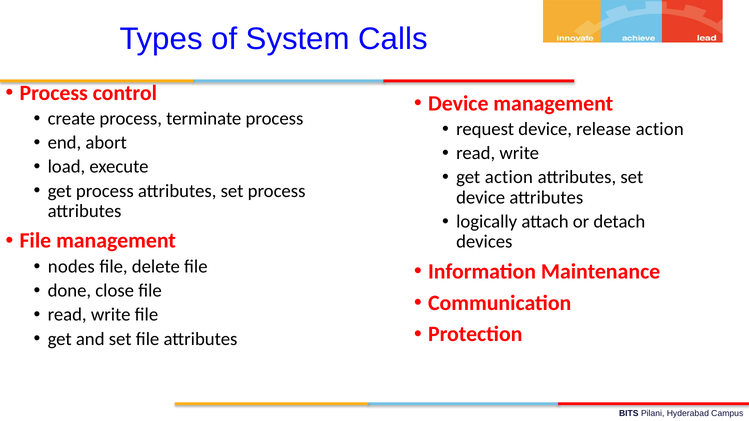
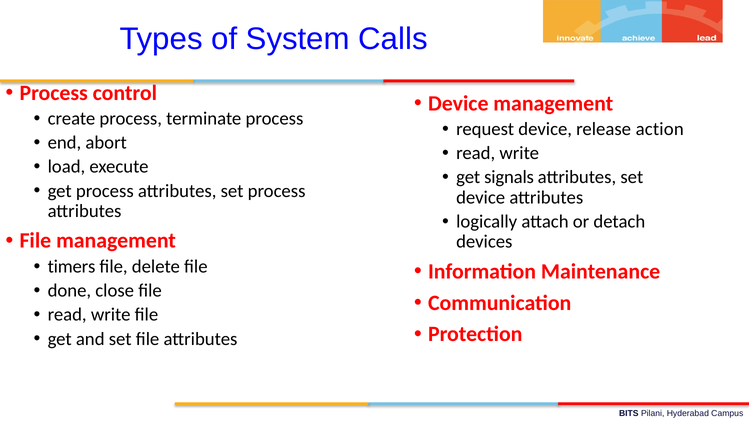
get action: action -> signals
nodes: nodes -> timers
